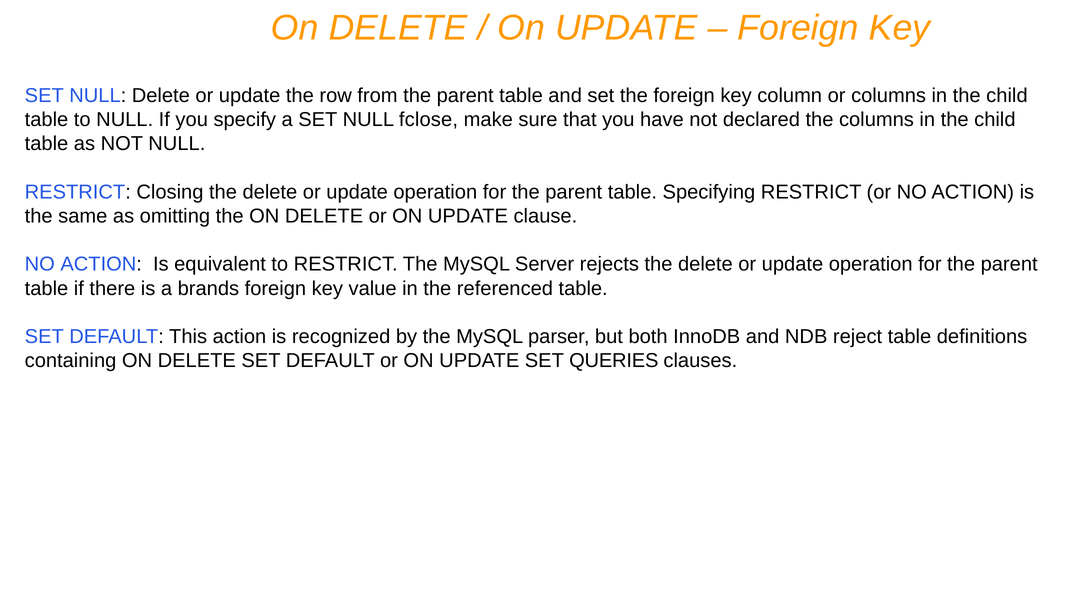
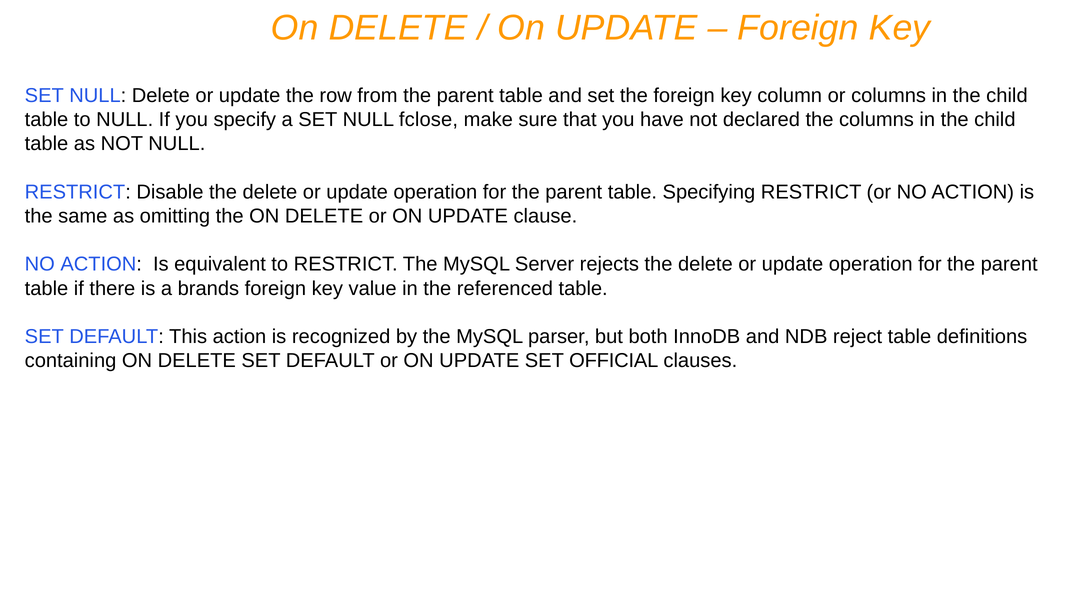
Closing: Closing -> Disable
QUERIES: QUERIES -> OFFICIAL
